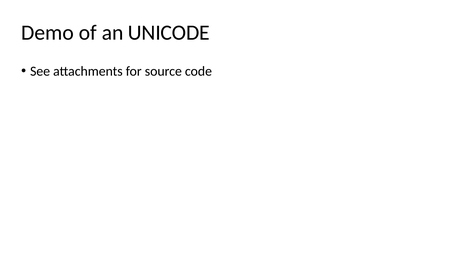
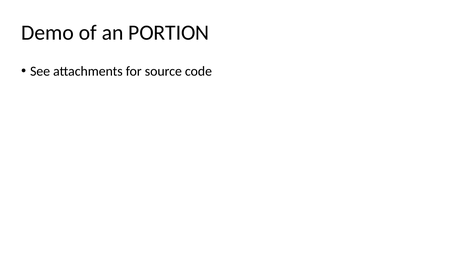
UNICODE: UNICODE -> PORTION
